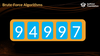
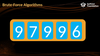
4: 4 -> 7
7: 7 -> 6
